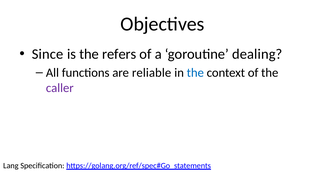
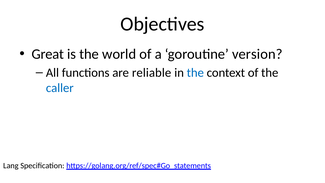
Since: Since -> Great
refers: refers -> world
dealing: dealing -> version
caller colour: purple -> blue
